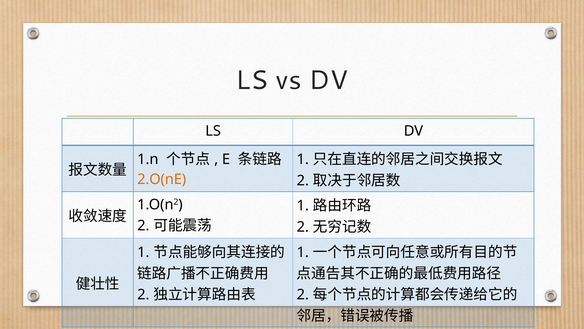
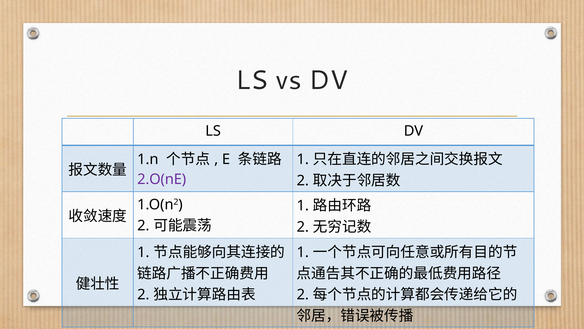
2.O(nE colour: orange -> purple
